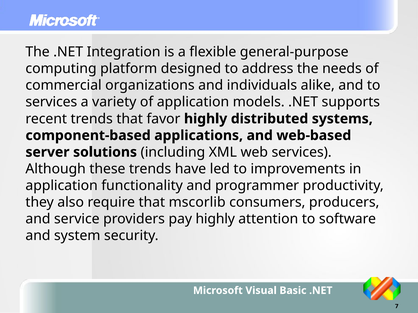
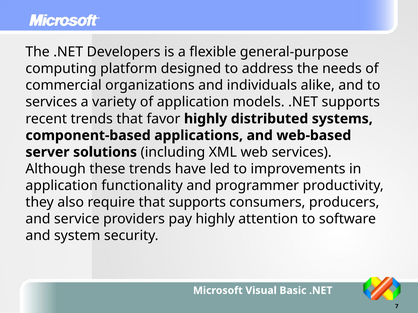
Integration: Integration -> Developers
that mscorlib: mscorlib -> supports
